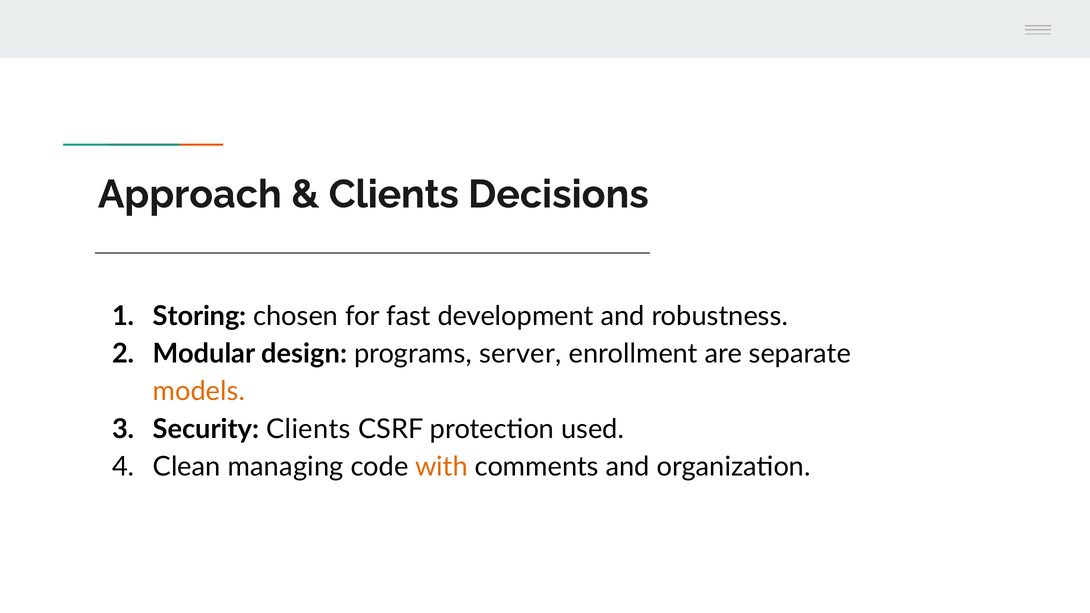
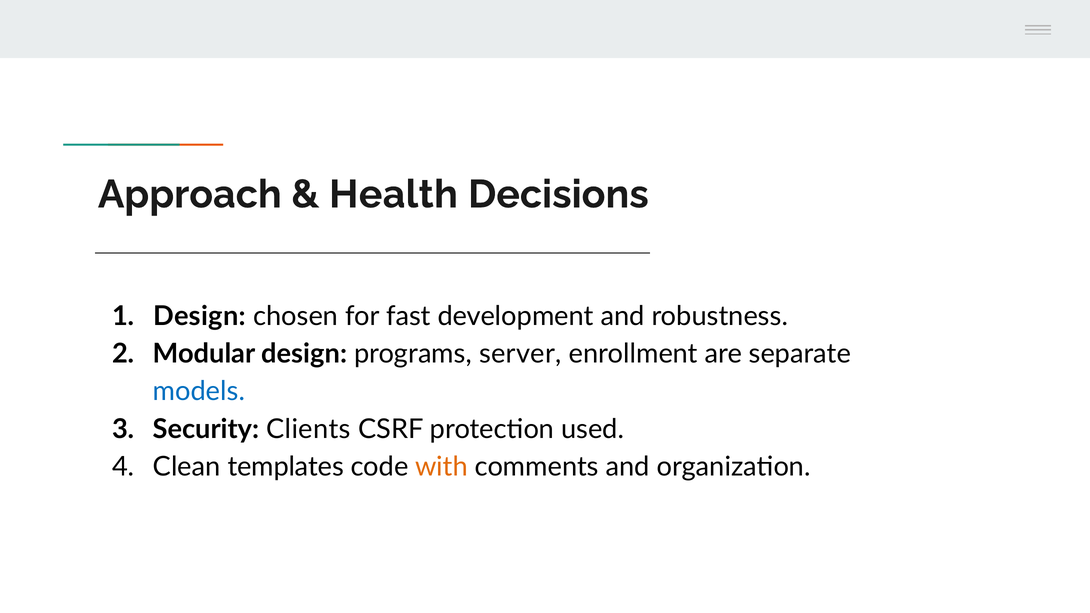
Clients at (394, 194): Clients -> Health
Storing at (200, 316): Storing -> Design
models colour: orange -> blue
managing: managing -> templates
